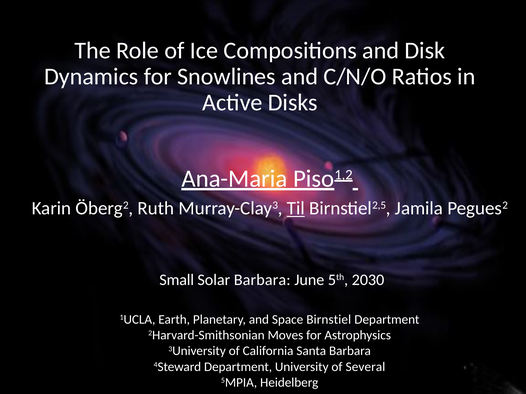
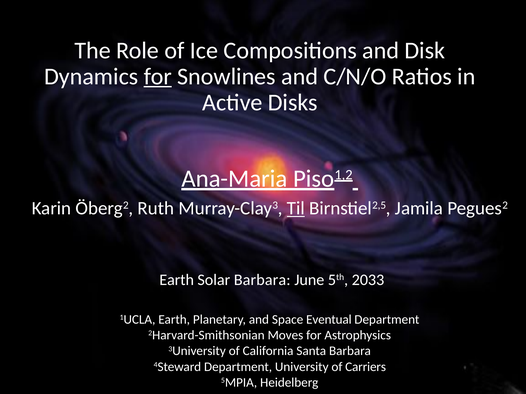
for at (158, 77) underline: none -> present
Small at (177, 280): Small -> Earth
2030: 2030 -> 2033
Birnstiel: Birnstiel -> Eventual
Several: Several -> Carriers
